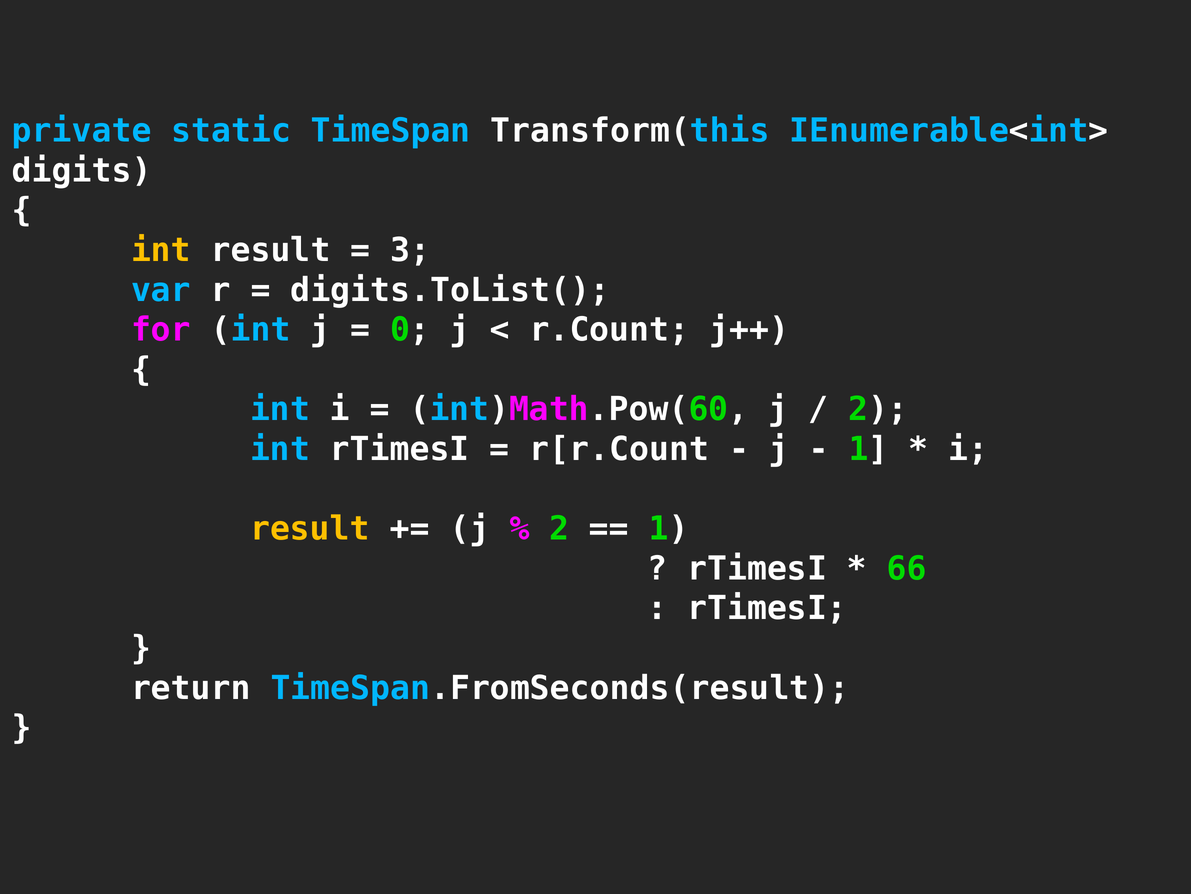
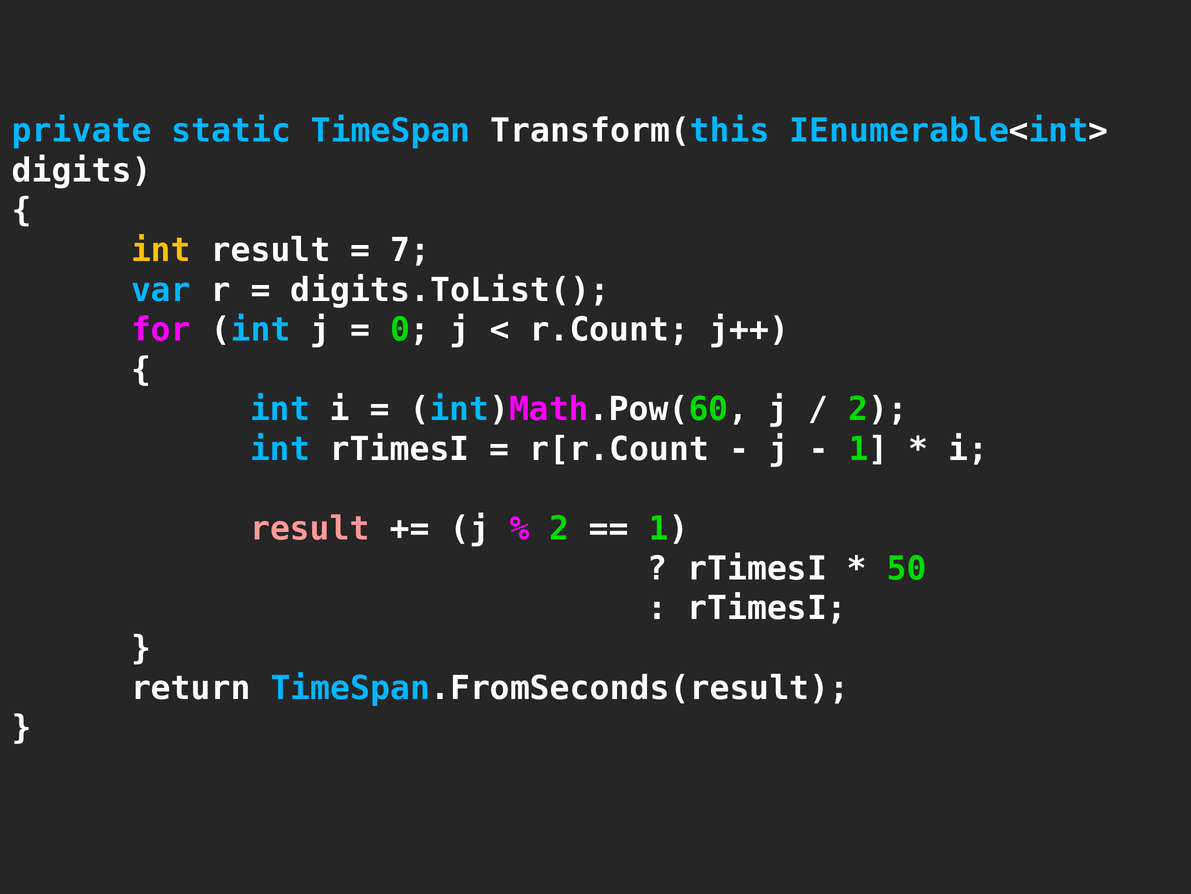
3: 3 -> 7
result at (310, 528) colour: yellow -> pink
66: 66 -> 50
